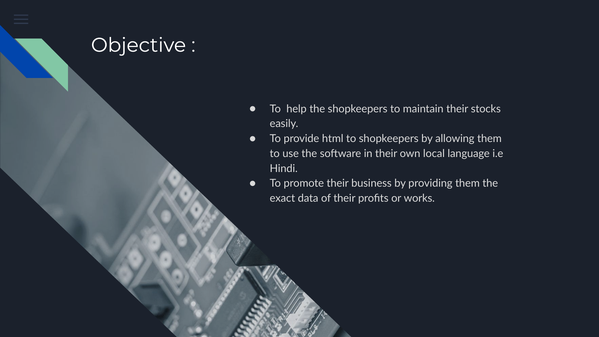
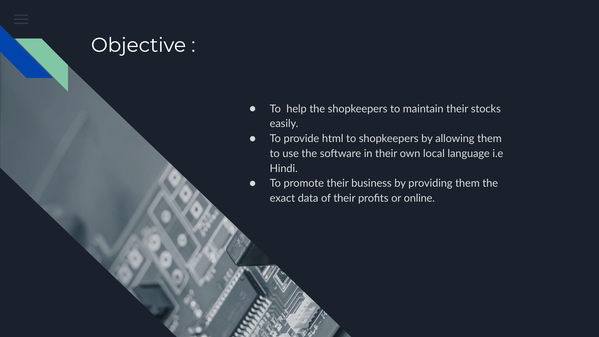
works: works -> online
